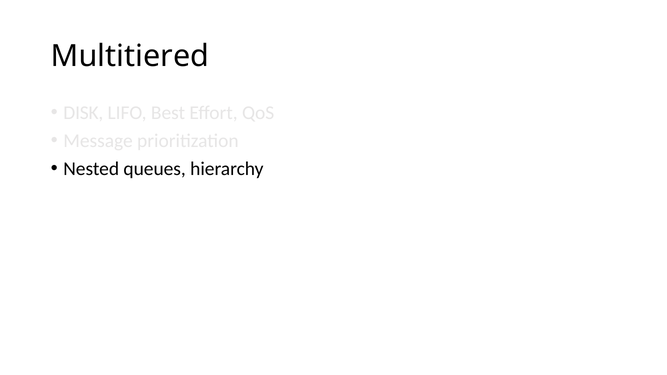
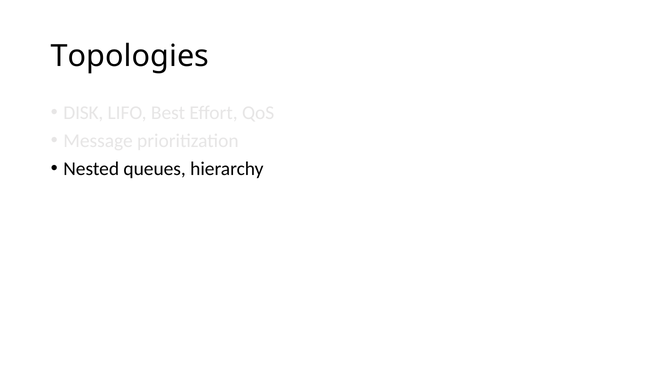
Multitiered: Multitiered -> Topologies
